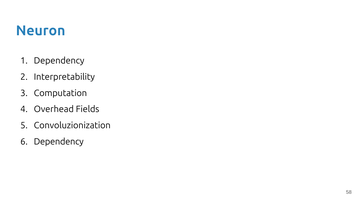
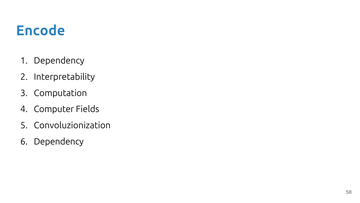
Neuron: Neuron -> Encode
Overhead: Overhead -> Computer
